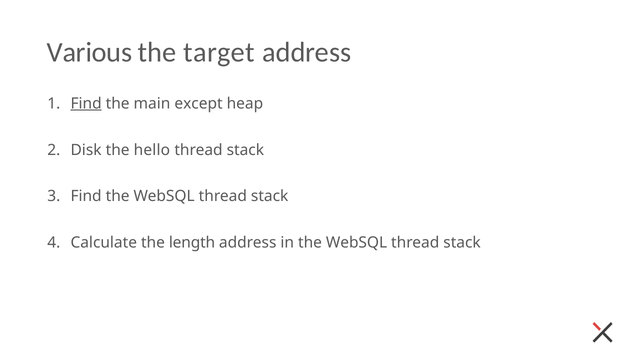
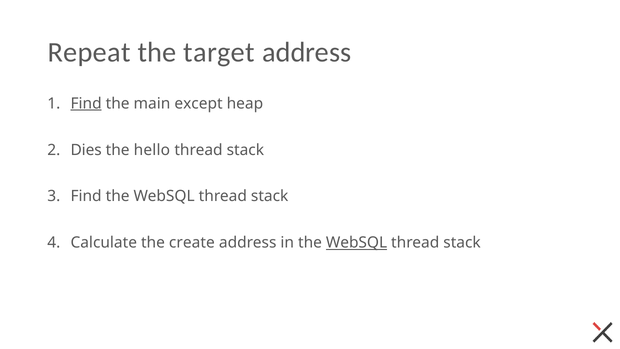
Various: Various -> Repeat
Disk: Disk -> Dies
length: length -> create
WebSQL at (357, 243) underline: none -> present
